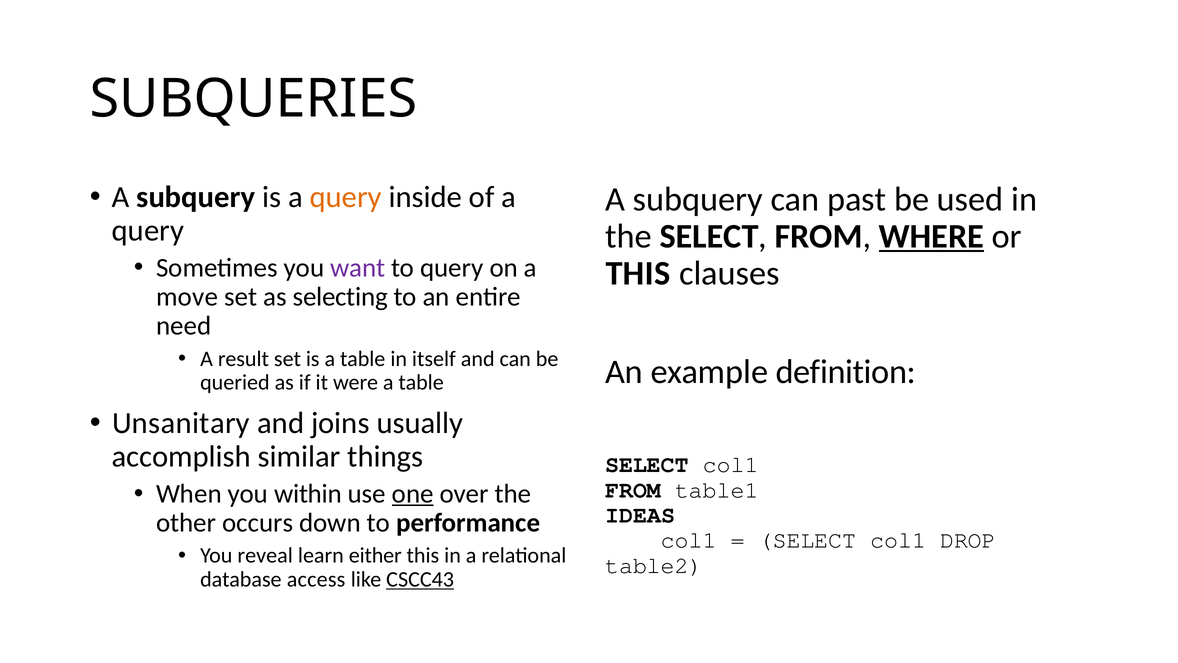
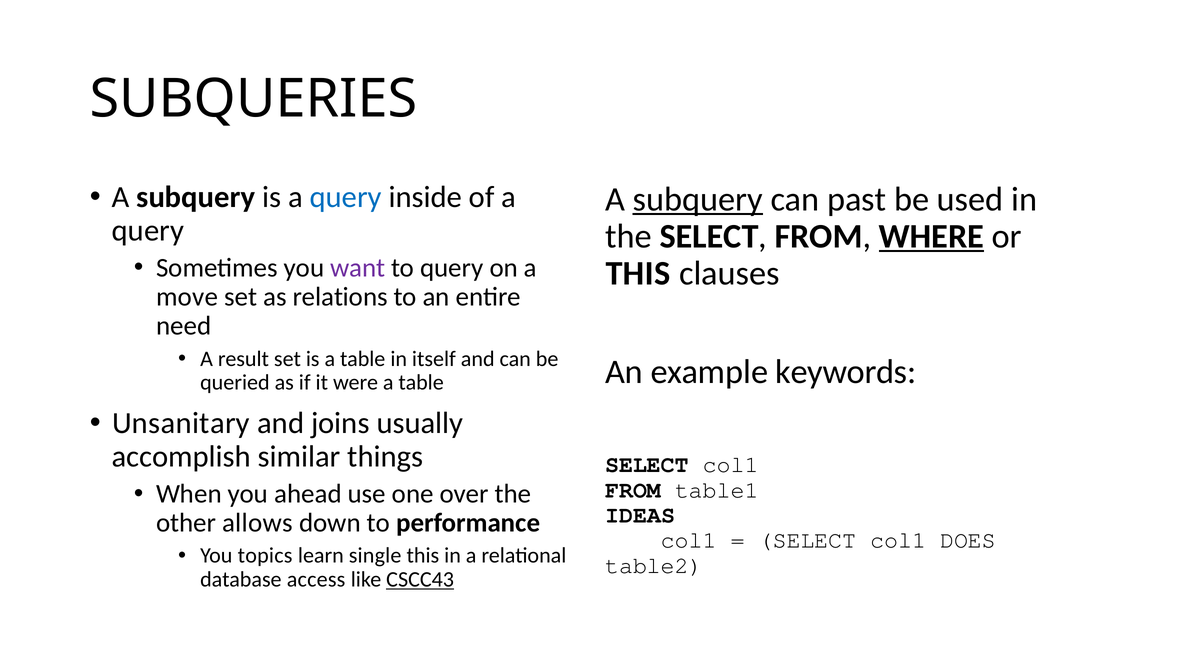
query at (346, 197) colour: orange -> blue
subquery at (698, 199) underline: none -> present
selecting: selecting -> relations
definition: definition -> keywords
within: within -> ahead
one underline: present -> none
occurs: occurs -> allows
DROP: DROP -> DOES
reveal: reveal -> topics
either: either -> single
